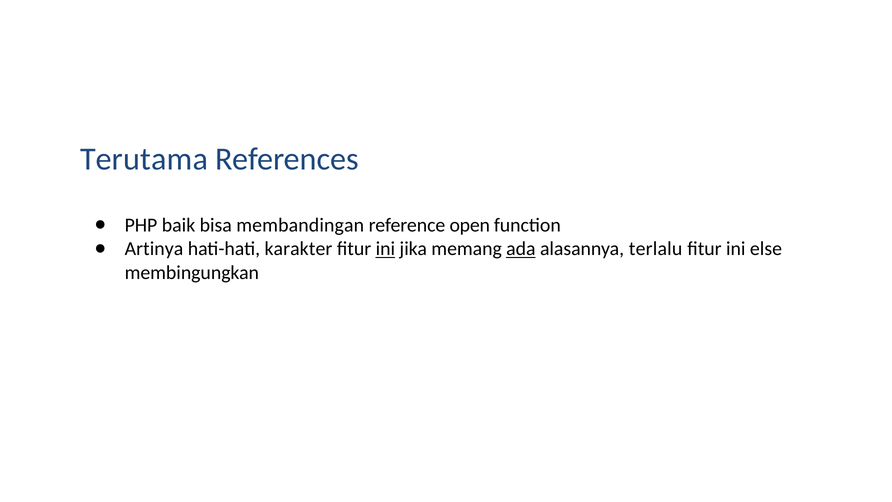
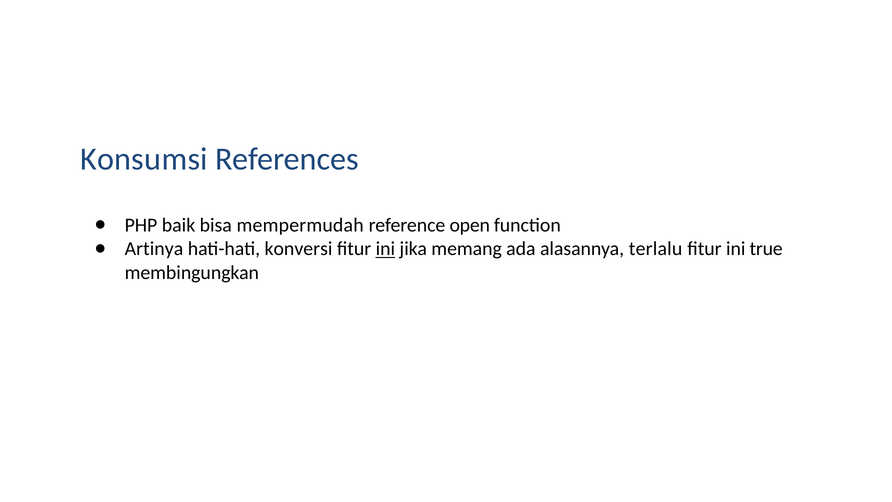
Terutama: Terutama -> Konsumsi
membandingan: membandingan -> mempermudah
karakter: karakter -> konversi
ada underline: present -> none
else: else -> true
